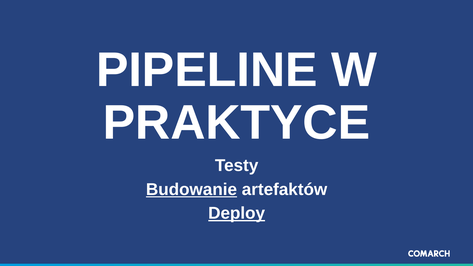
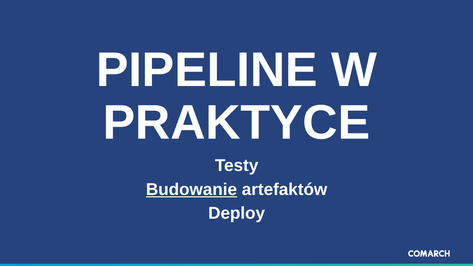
Deploy underline: present -> none
